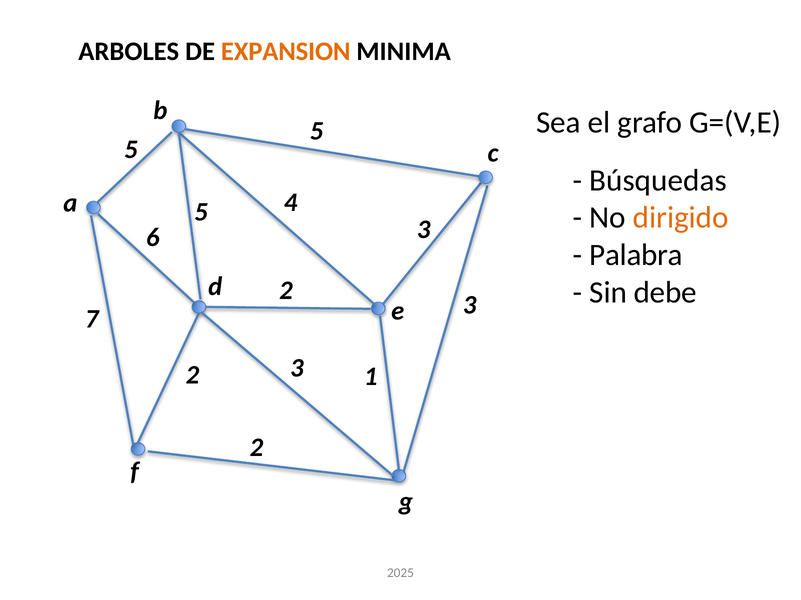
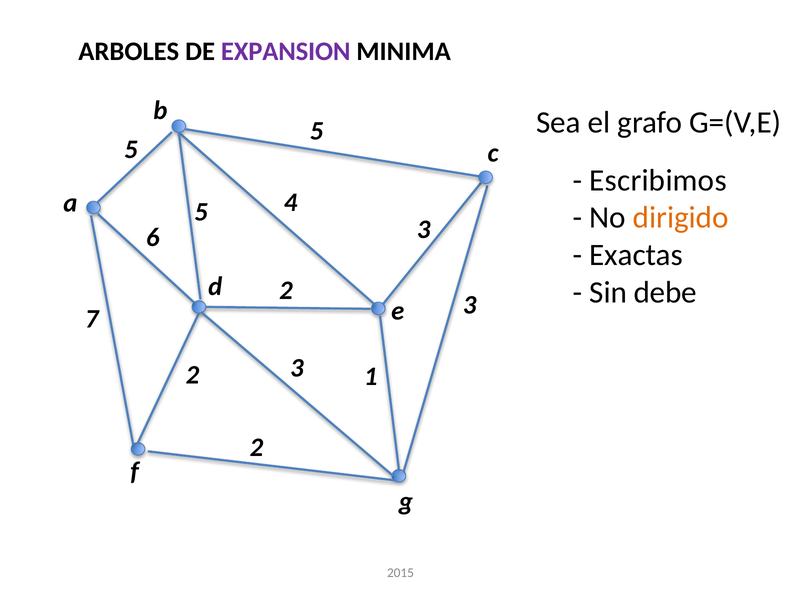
EXPANSION colour: orange -> purple
Búsquedas: Búsquedas -> Escribimos
Palabra: Palabra -> Exactas
2025: 2025 -> 2015
